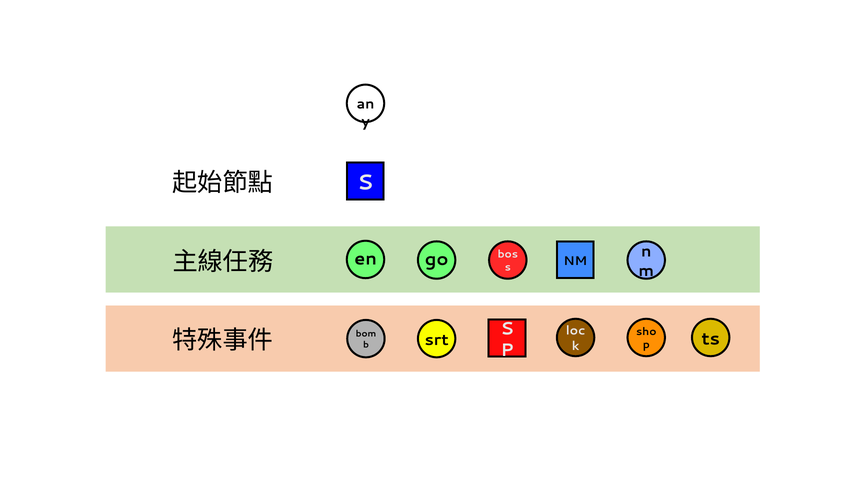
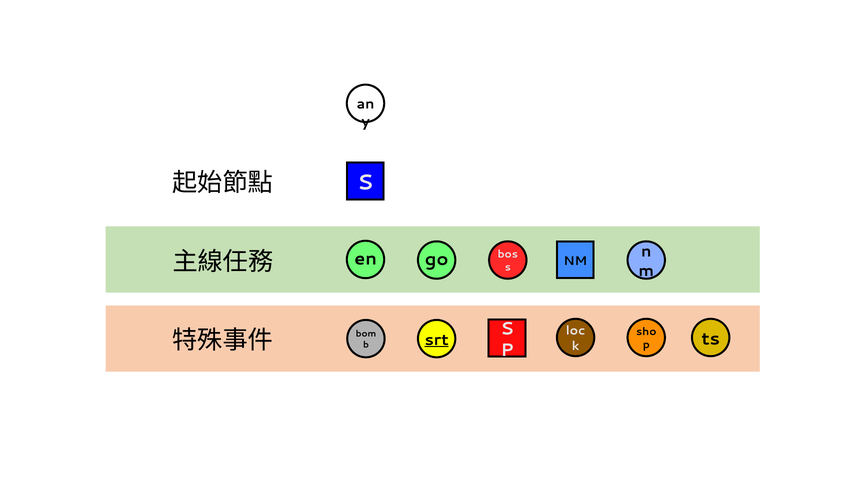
srt underline: none -> present
